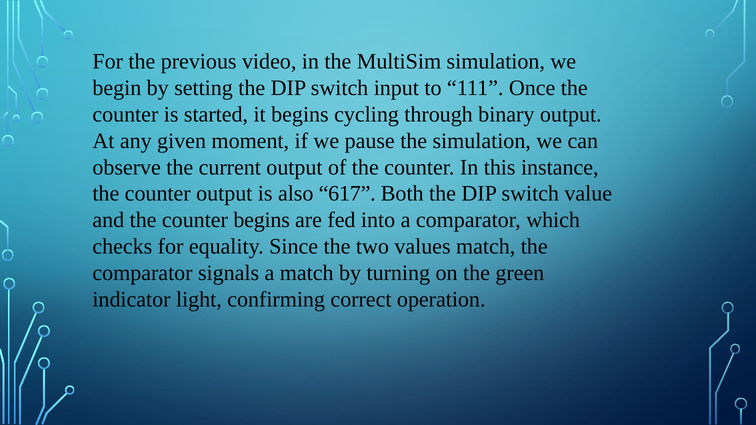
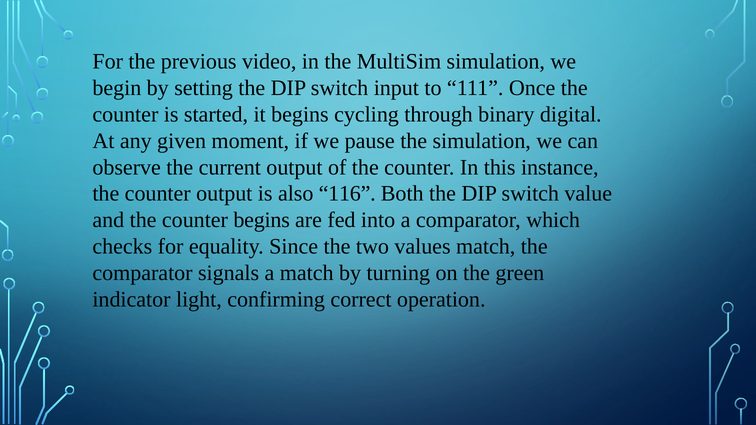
binary output: output -> digital
617: 617 -> 116
